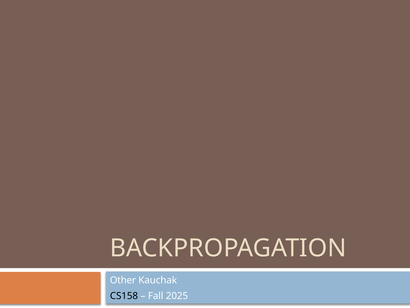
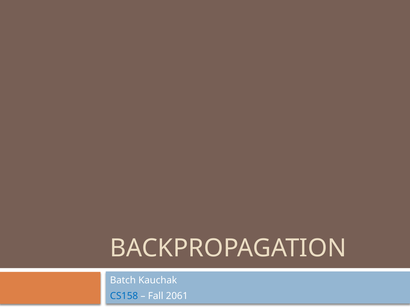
Other: Other -> Batch
CS158 colour: black -> blue
2025: 2025 -> 2061
